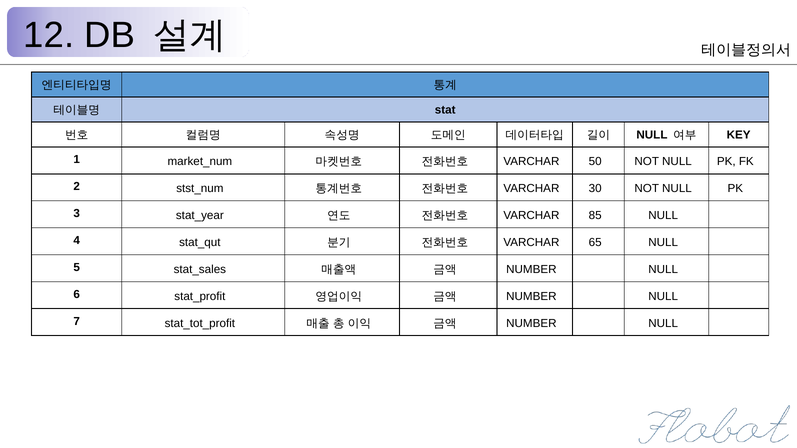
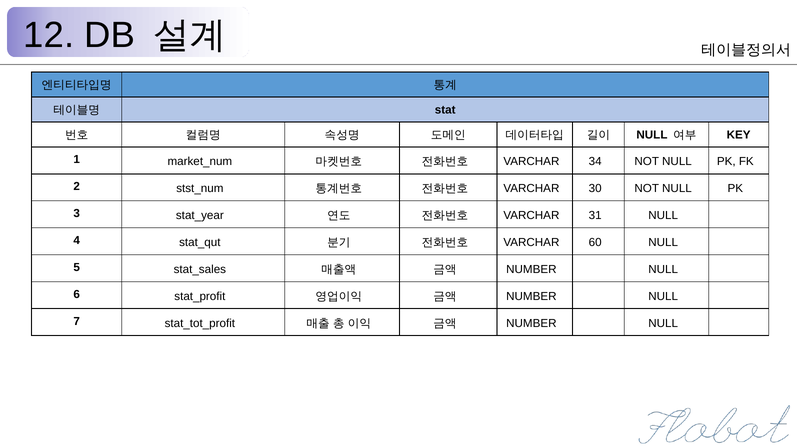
50: 50 -> 34
85: 85 -> 31
65: 65 -> 60
